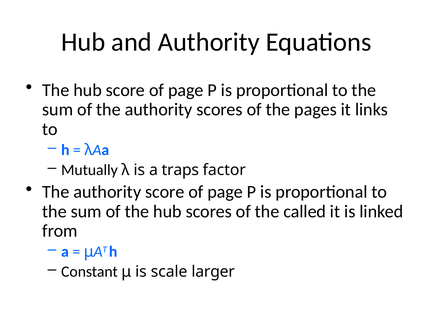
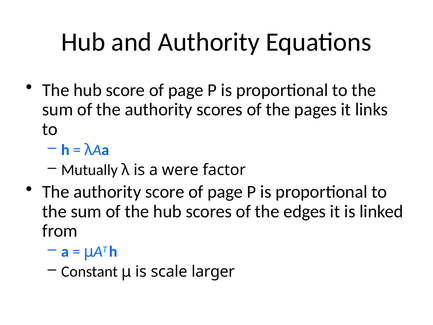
traps: traps -> were
called: called -> edges
